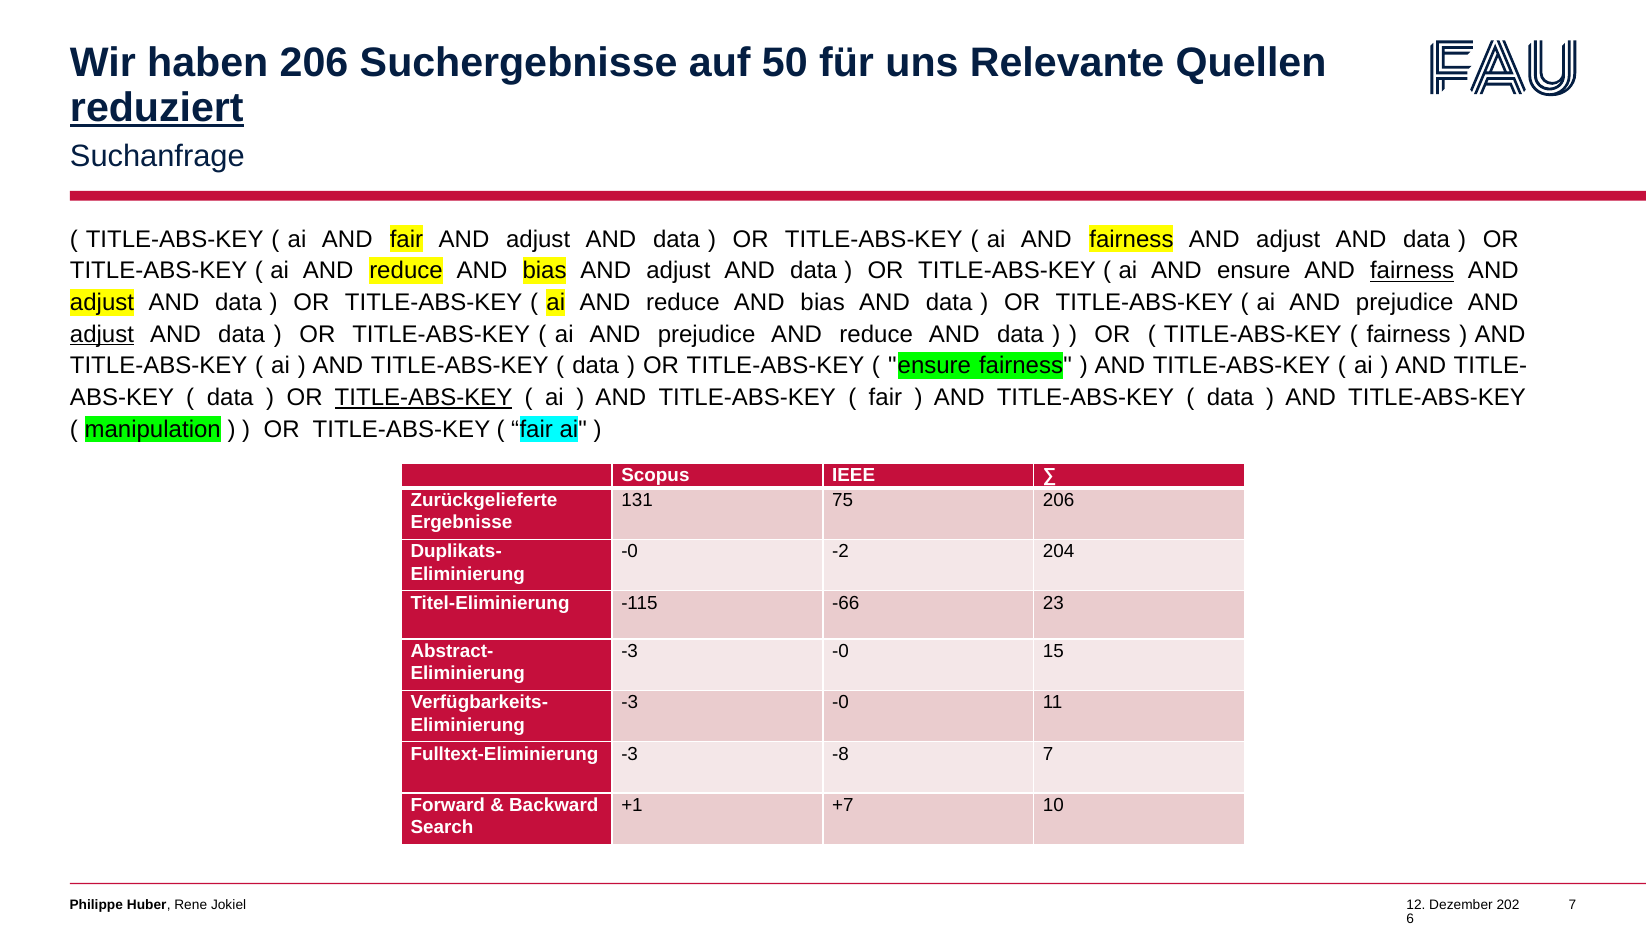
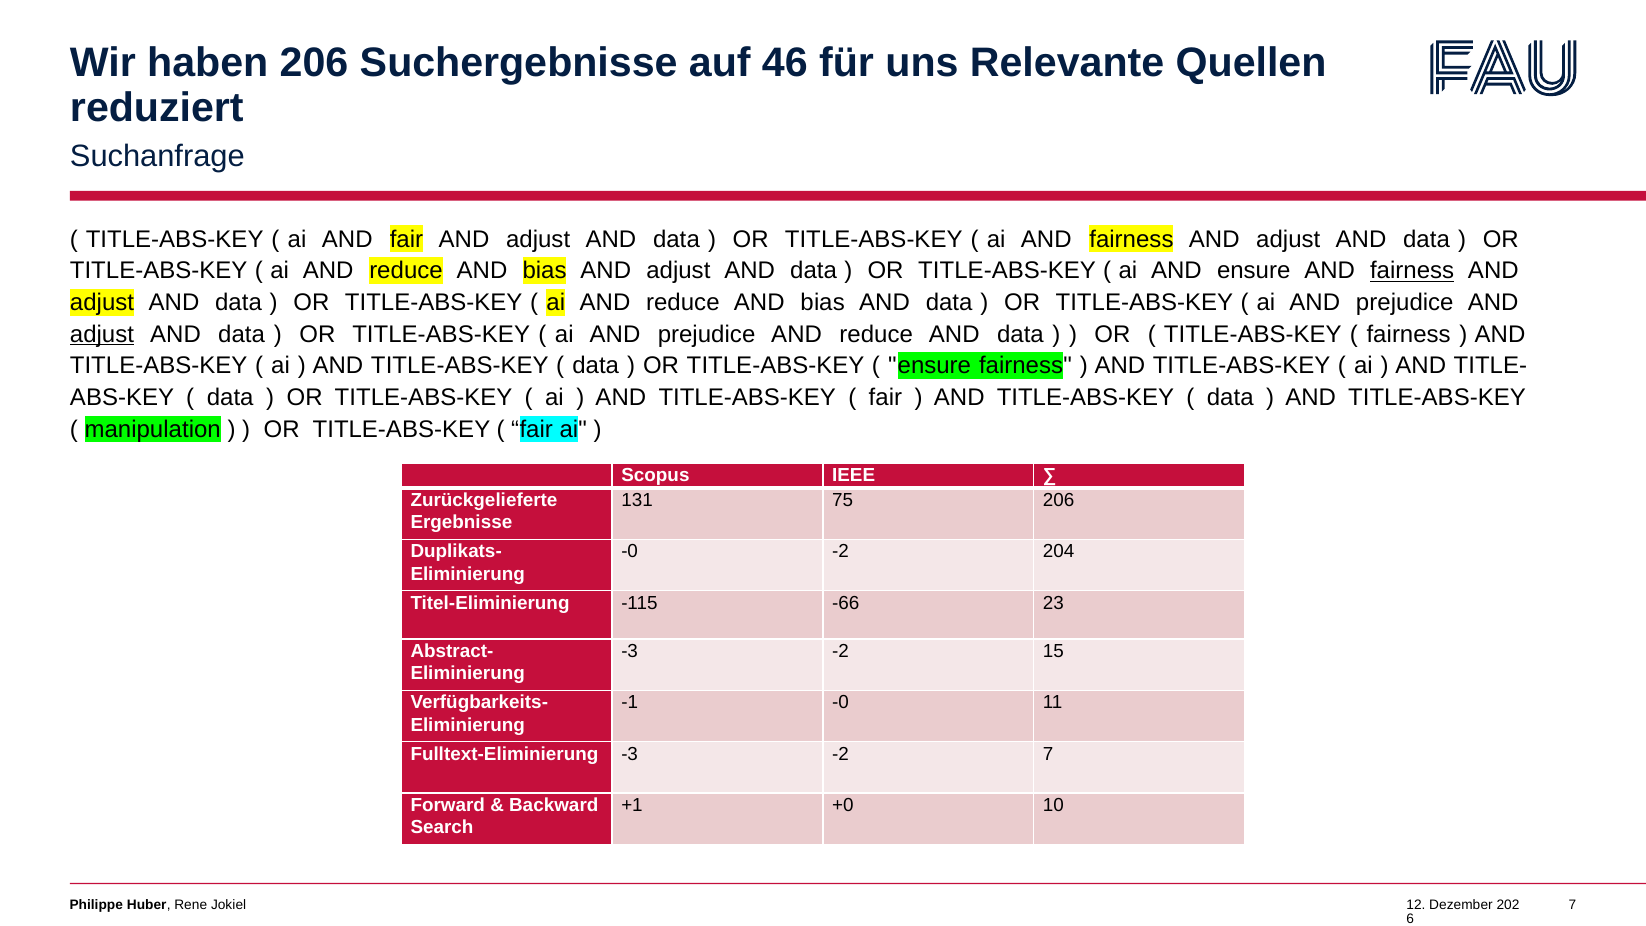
50: 50 -> 46
reduziert underline: present -> none
TITLE-ABS-KEY at (424, 398) underline: present -> none
-0 at (840, 651): -0 -> -2
-3 at (630, 702): -3 -> -1
Fulltext-Eliminierung -3 -8: -8 -> -2
+7: +7 -> +0
